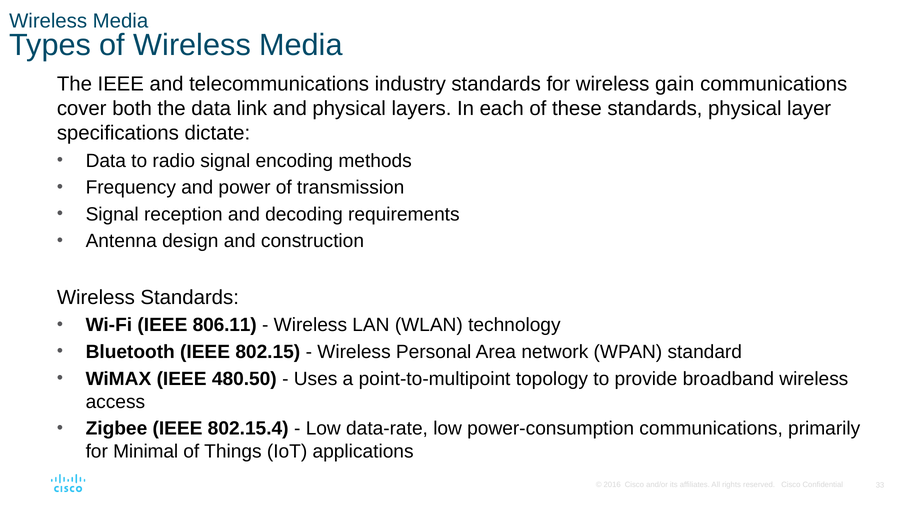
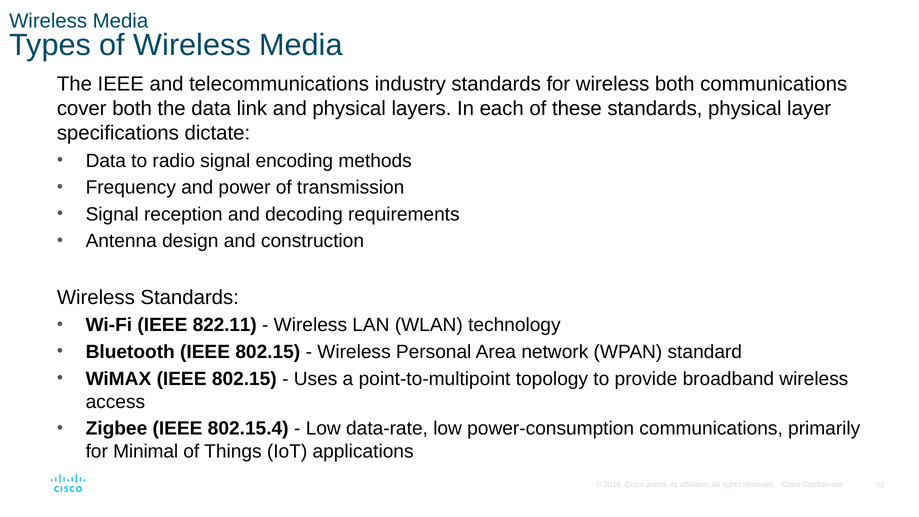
wireless gain: gain -> both
806.11: 806.11 -> 822.11
WiMAX IEEE 480.50: 480.50 -> 802.15
